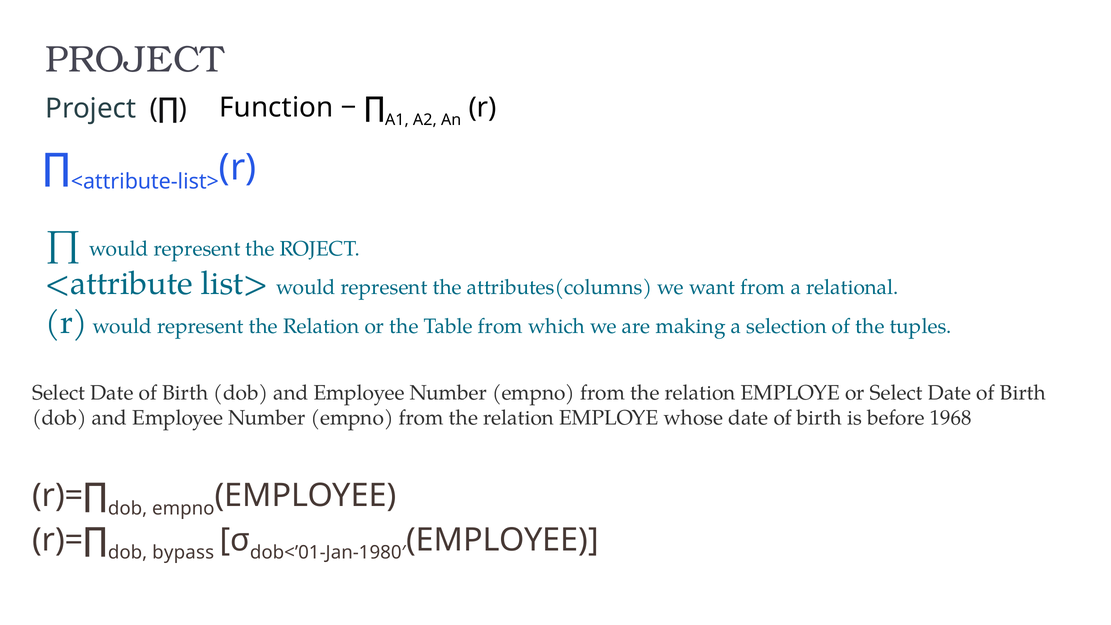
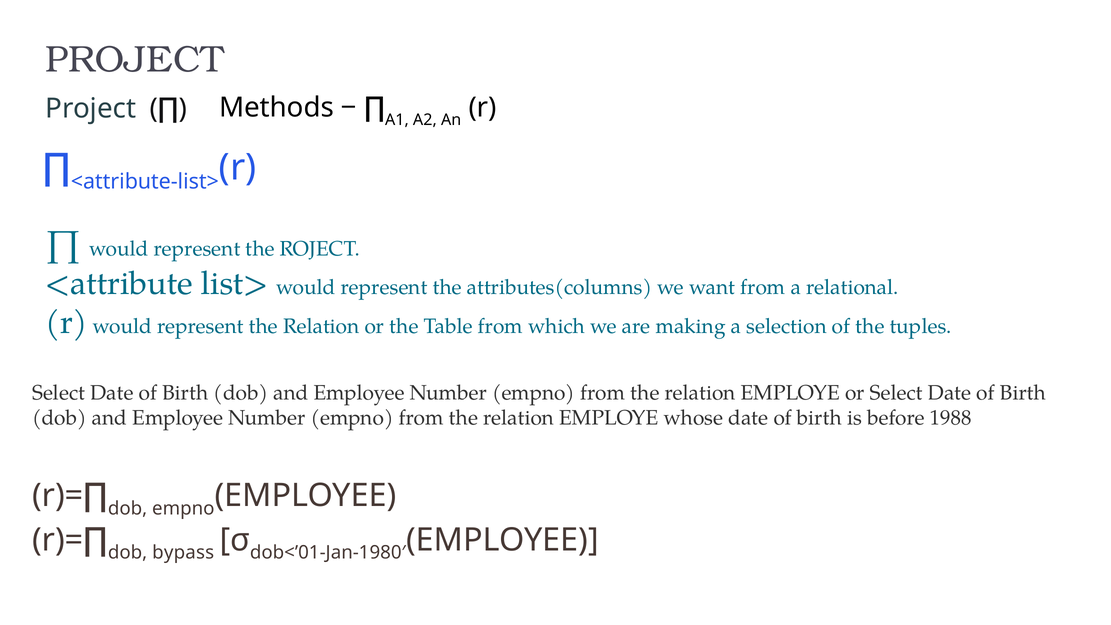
Function: Function -> Methods
1968: 1968 -> 1988
